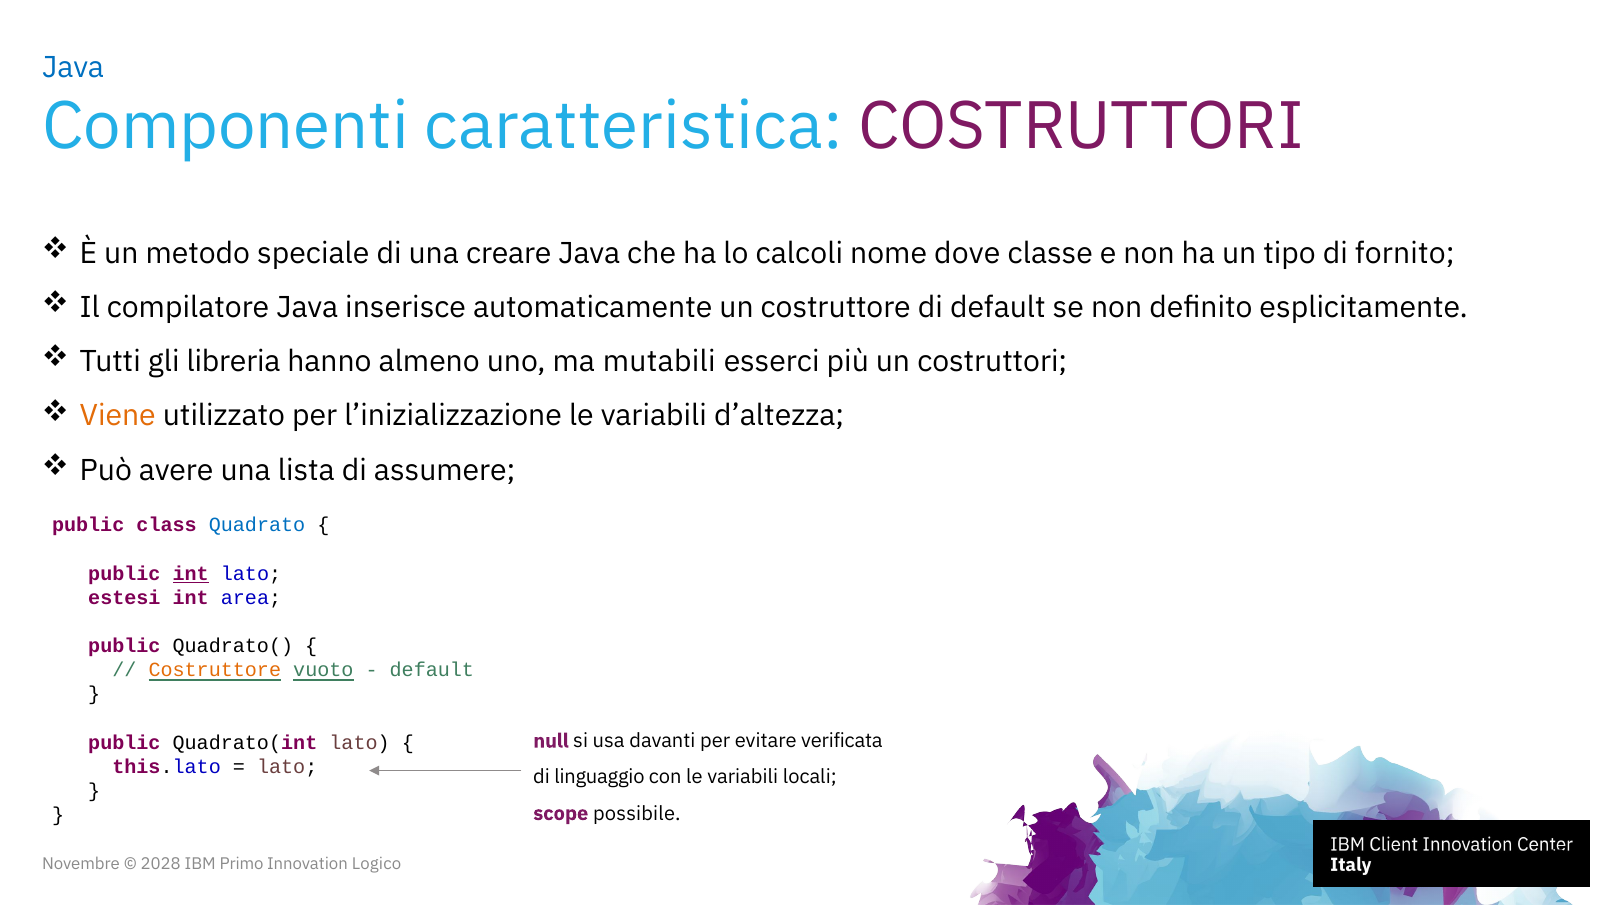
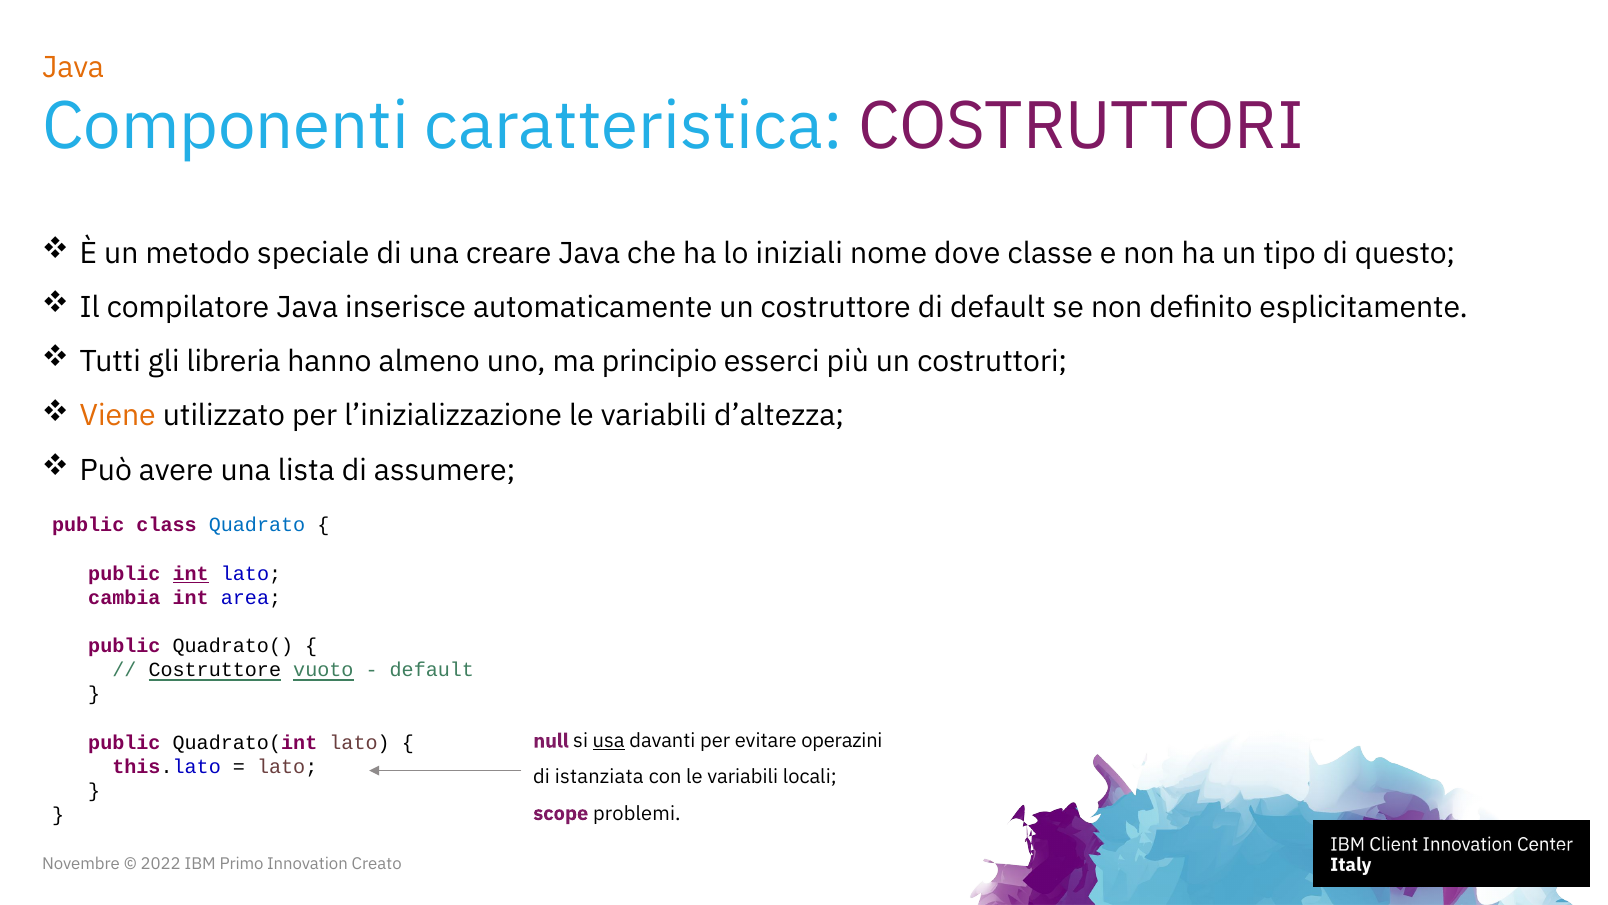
Java at (73, 67) colour: blue -> orange
calcoli: calcoli -> iniziali
fornito: fornito -> questo
mutabili: mutabili -> principio
estesi: estesi -> cambia
Costruttore at (215, 670) colour: orange -> black
usa underline: none -> present
verificata: verificata -> operazini
linguaggio: linguaggio -> istanziata
possibile: possibile -> problemi
2028: 2028 -> 2022
Logico: Logico -> Creato
